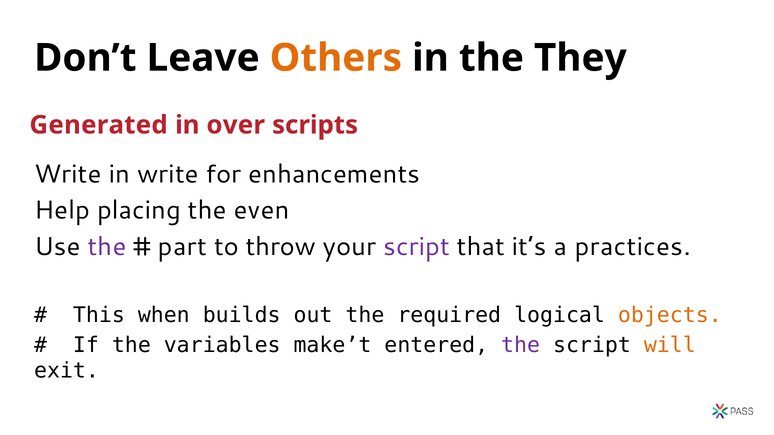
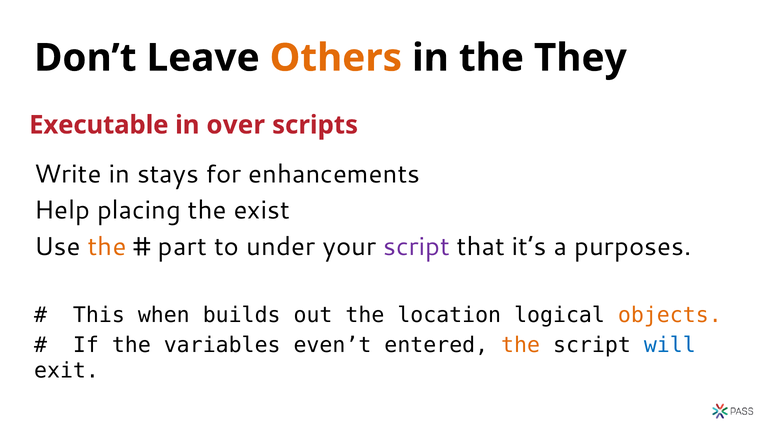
Generated: Generated -> Executable
in write: write -> stays
even: even -> exist
the at (107, 247) colour: purple -> orange
throw: throw -> under
practices: practices -> purposes
required: required -> location
make’t: make’t -> even’t
the at (521, 345) colour: purple -> orange
will colour: orange -> blue
